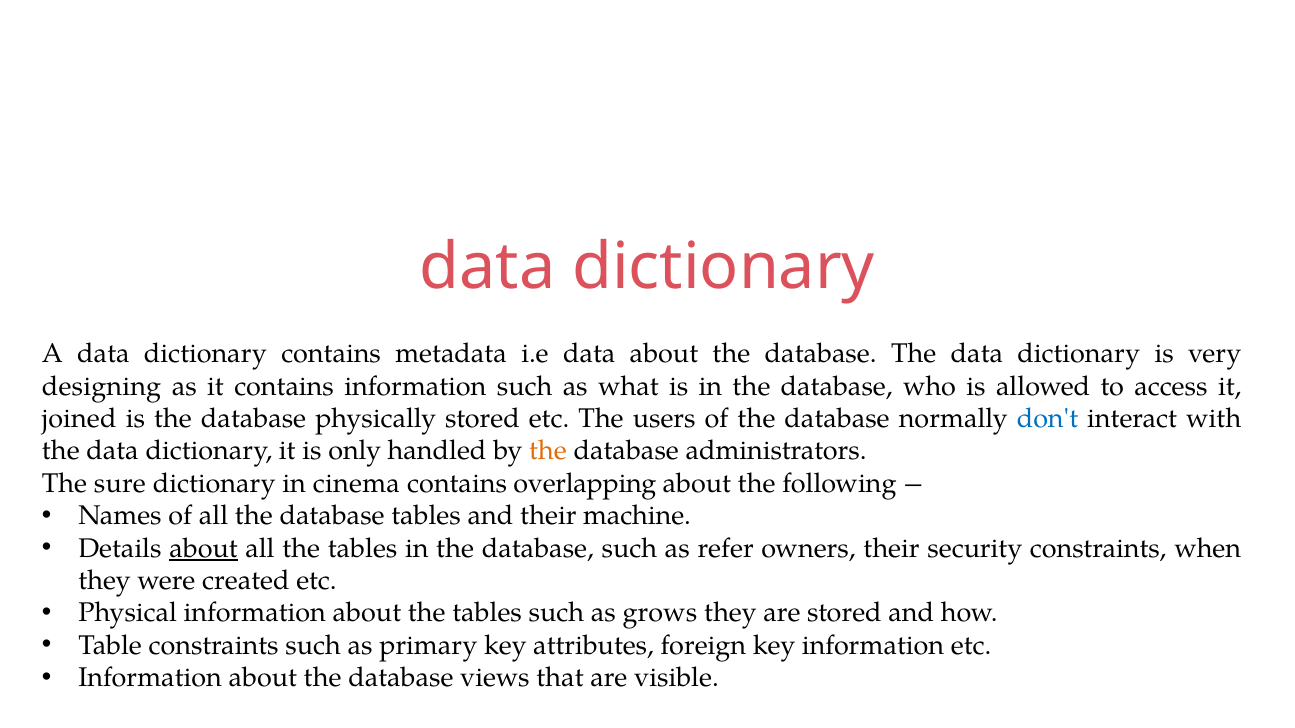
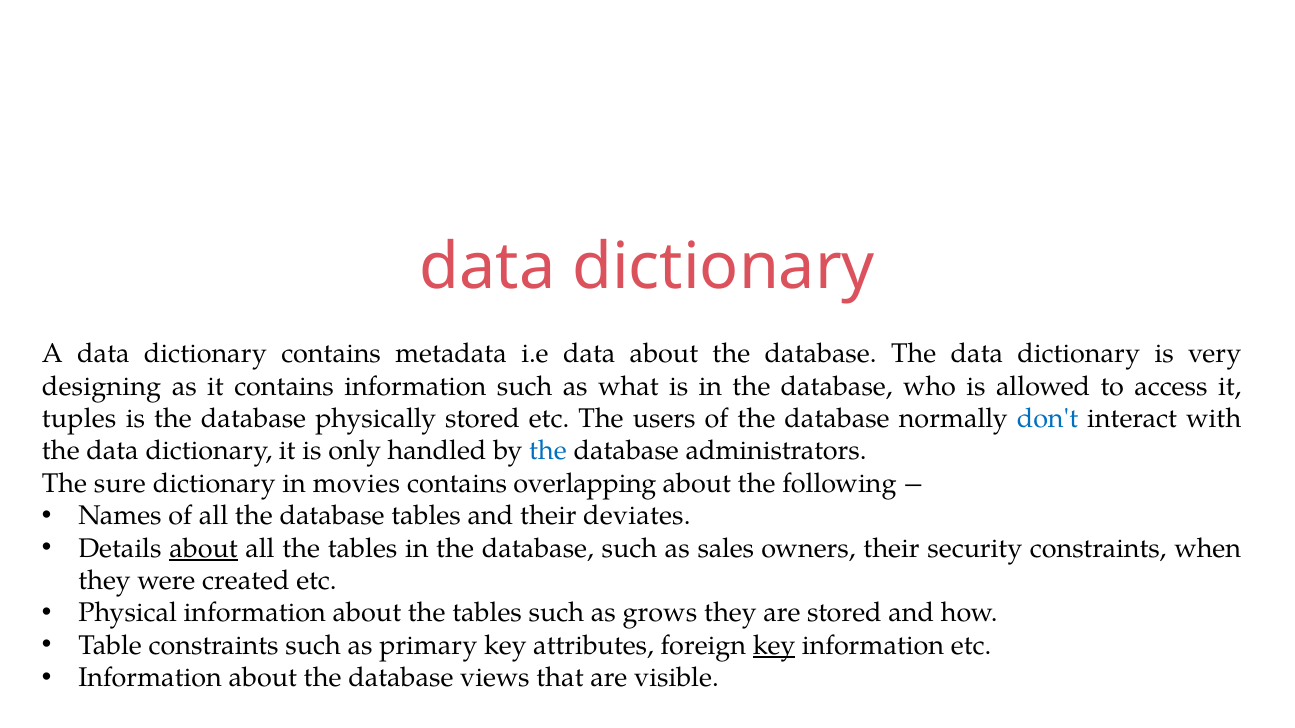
joined: joined -> tuples
the at (548, 451) colour: orange -> blue
cinema: cinema -> movies
machine: machine -> deviates
refer: refer -> sales
key at (774, 646) underline: none -> present
